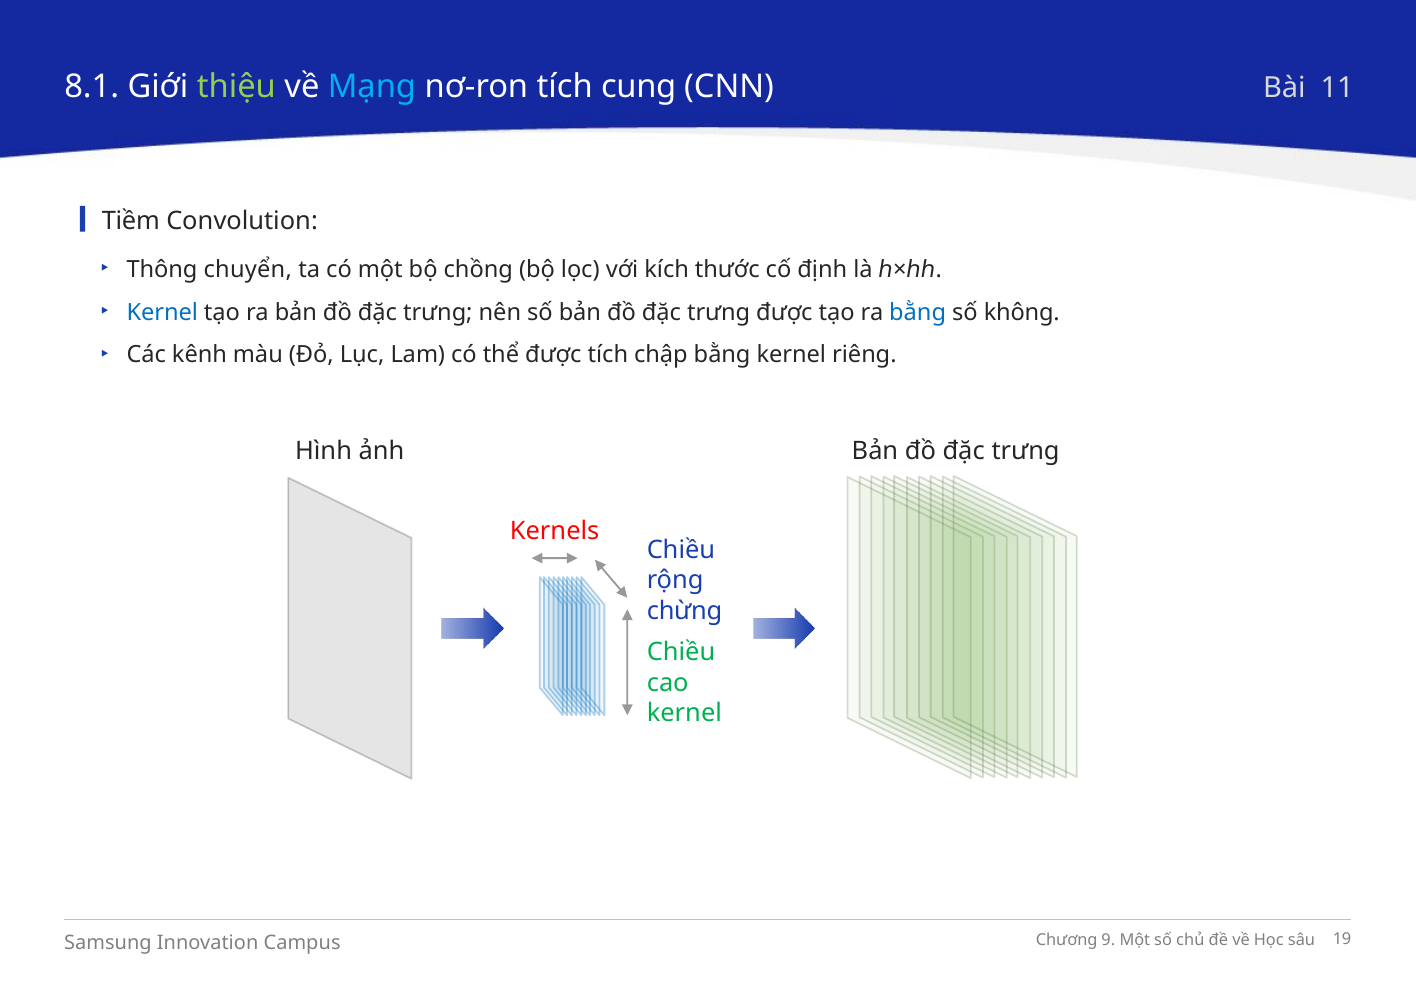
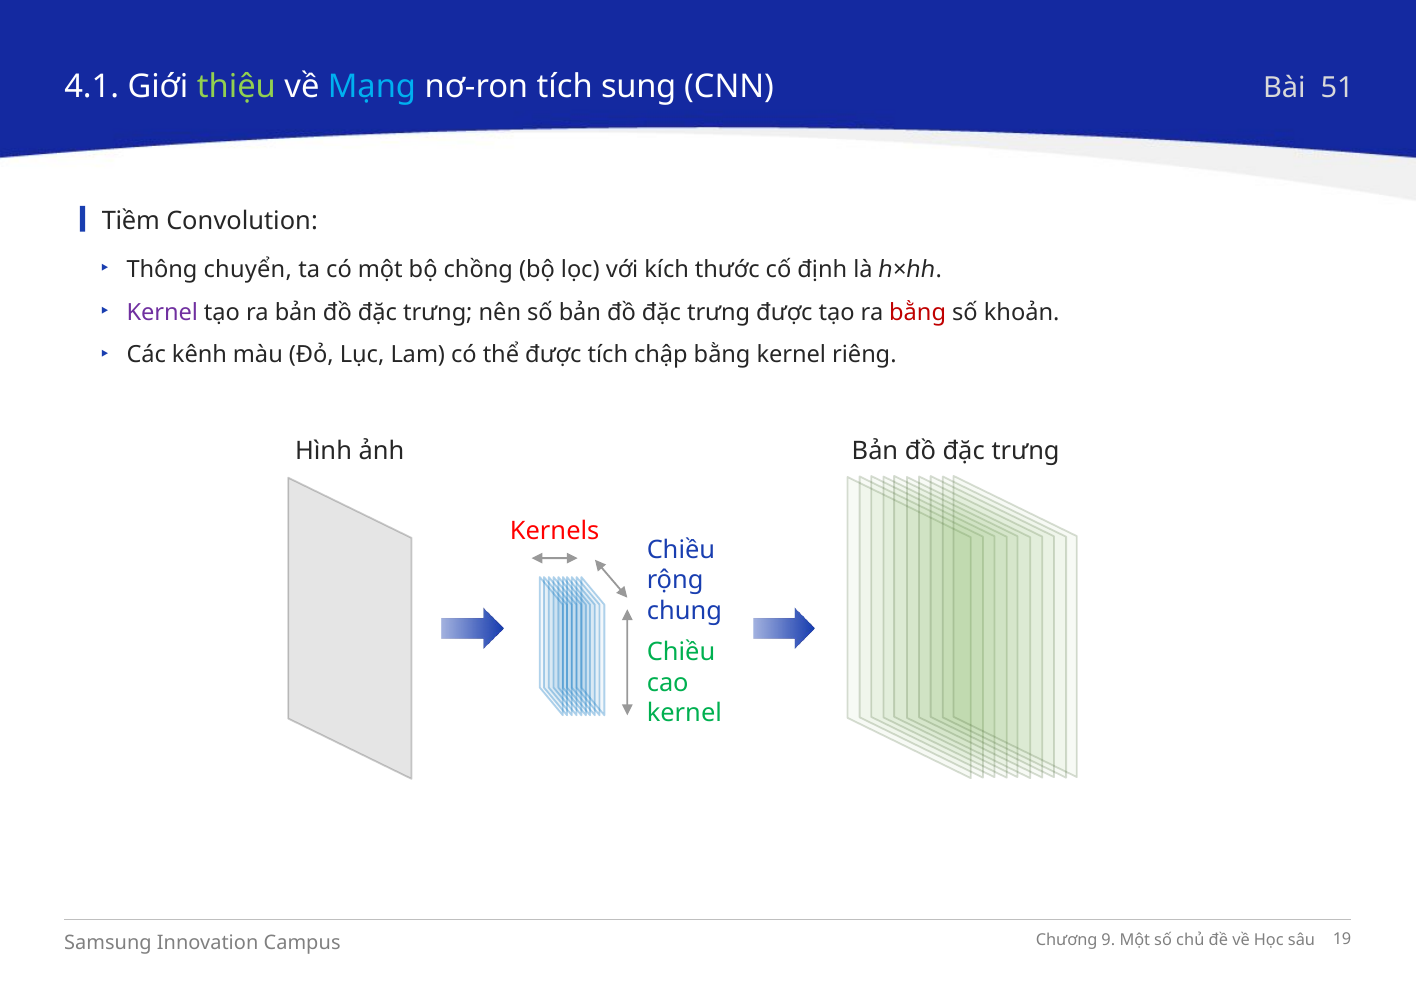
8.1: 8.1 -> 4.1
cung: cung -> sung
11: 11 -> 51
Kernel at (162, 312) colour: blue -> purple
bằng at (918, 312) colour: blue -> red
không: không -> khoản
chừng: chừng -> chung
